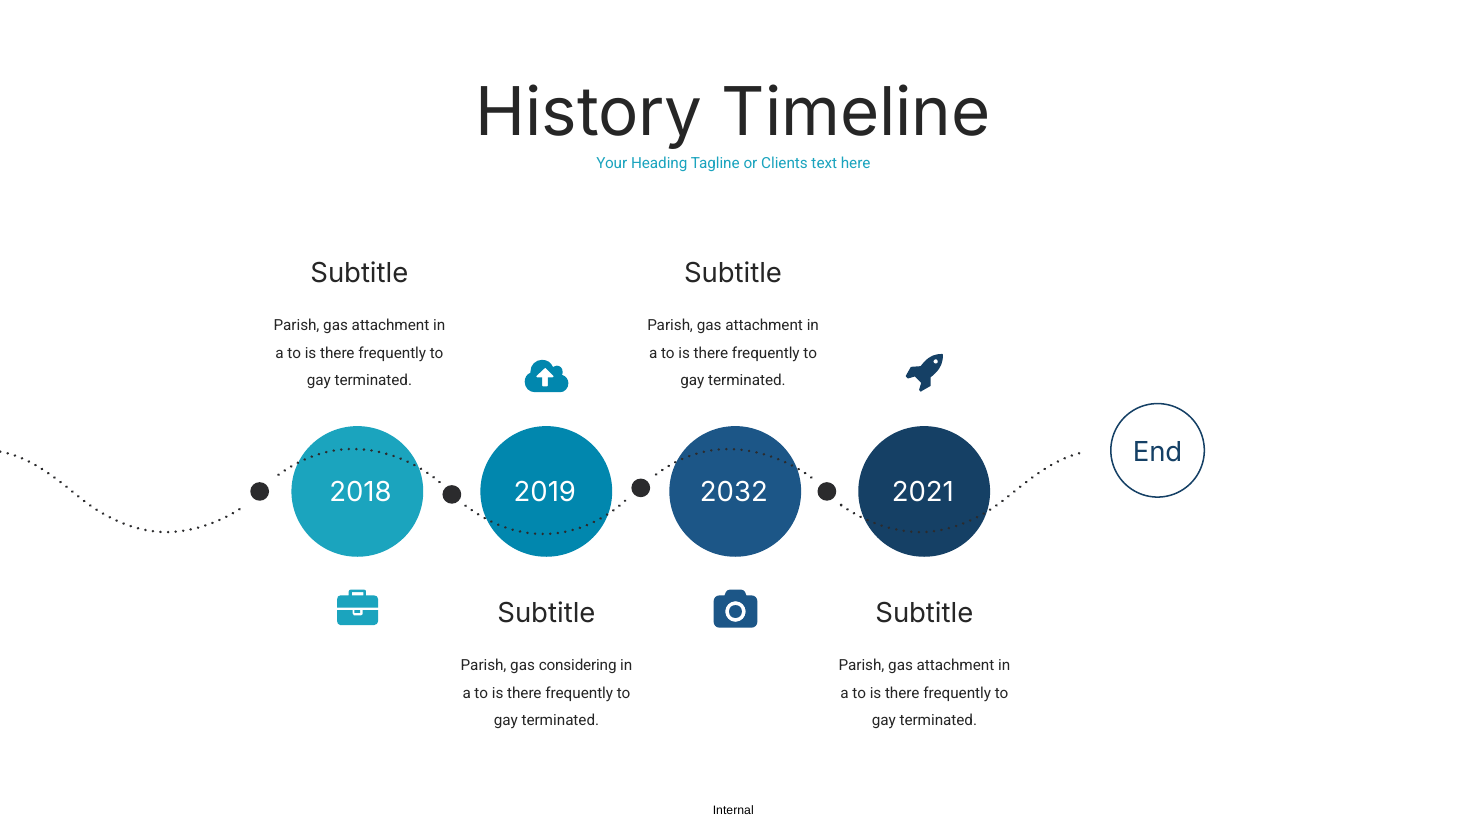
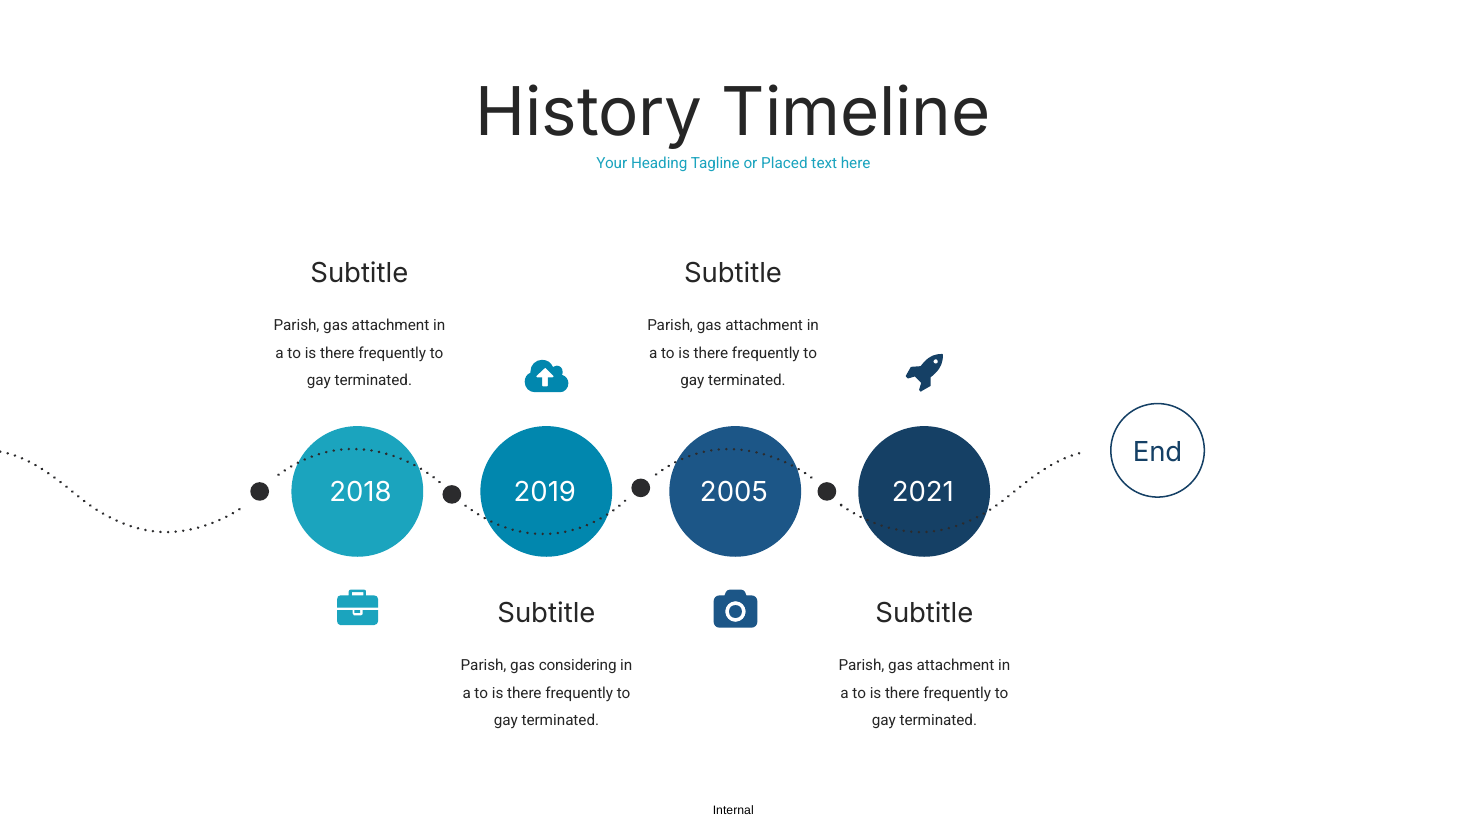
Clients: Clients -> Placed
2032: 2032 -> 2005
